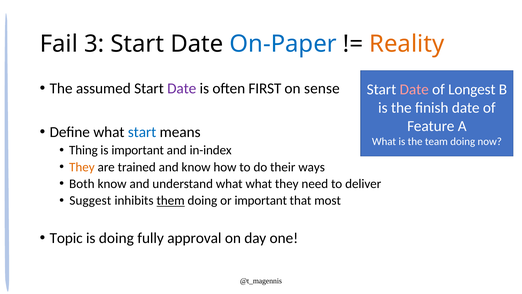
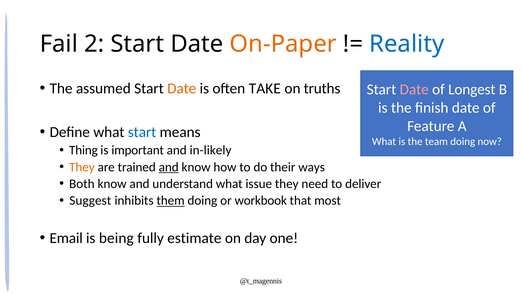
3: 3 -> 2
On-Paper colour: blue -> orange
Reality colour: orange -> blue
Date at (182, 88) colour: purple -> orange
FIRST: FIRST -> TAKE
sense: sense -> truths
in-index: in-index -> in-likely
and at (169, 167) underline: none -> present
what what: what -> issue
or important: important -> workbook
Topic: Topic -> Email
is doing: doing -> being
approval: approval -> estimate
